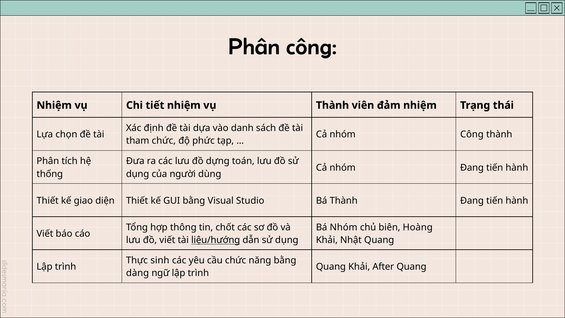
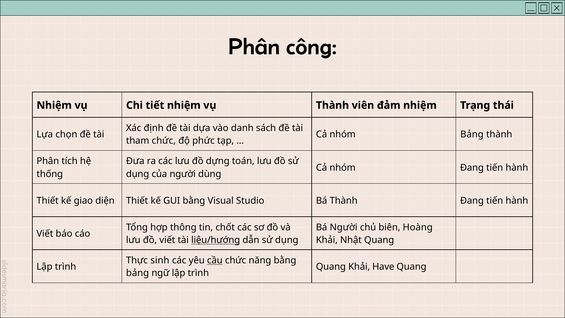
nhóm Công: Công -> Bảng
Bá Nhóm: Nhóm -> Người
cầu underline: none -> present
After: After -> Have
dàng at (138, 273): dàng -> bảng
